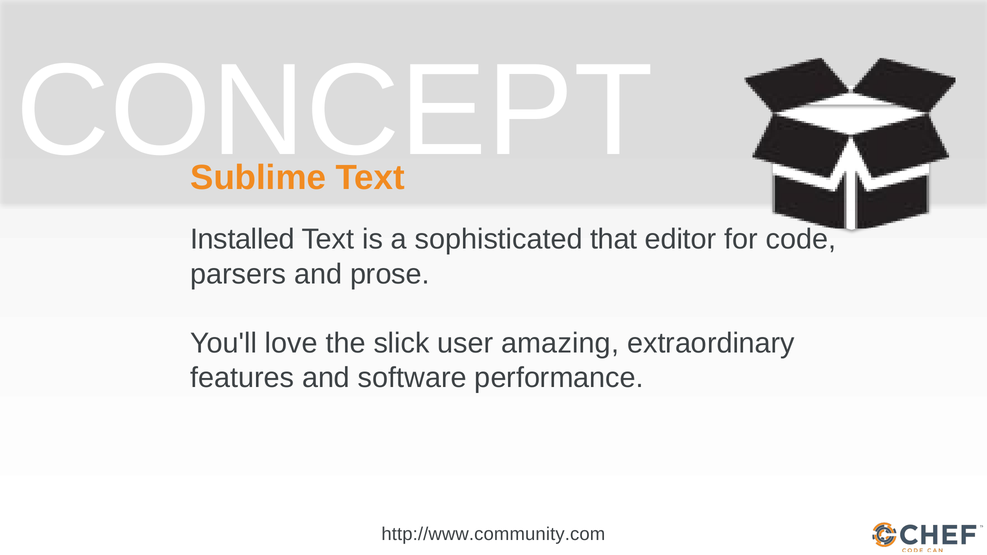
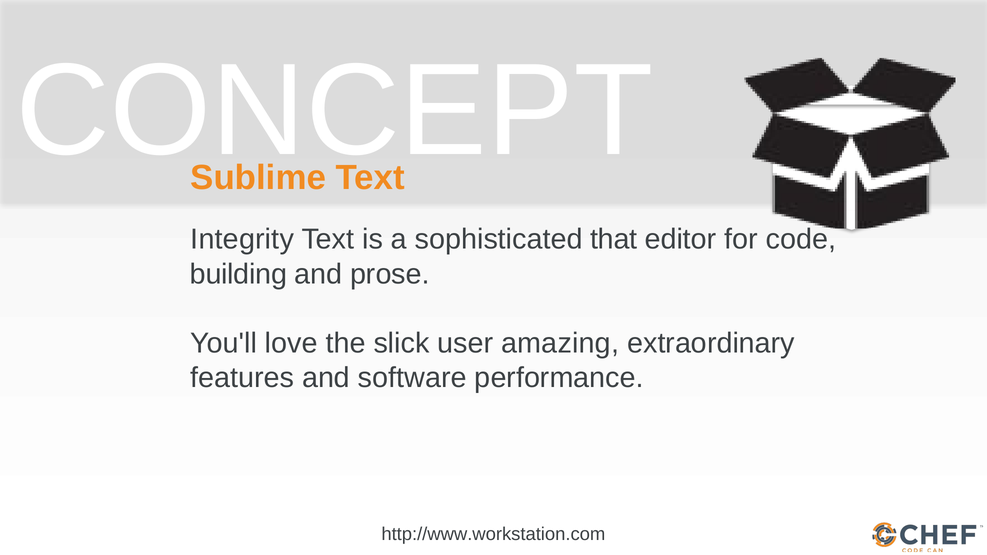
Installed: Installed -> Integrity
parsers: parsers -> building
http://www.community.com: http://www.community.com -> http://www.workstation.com
